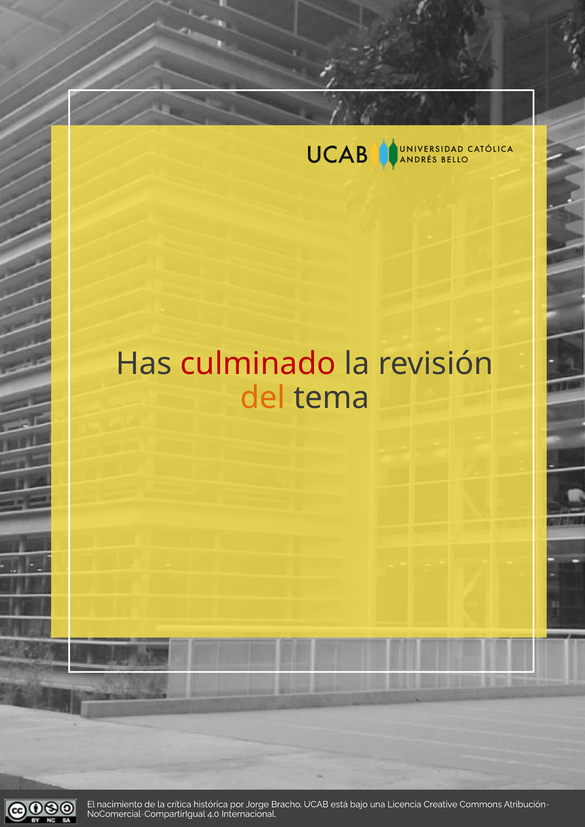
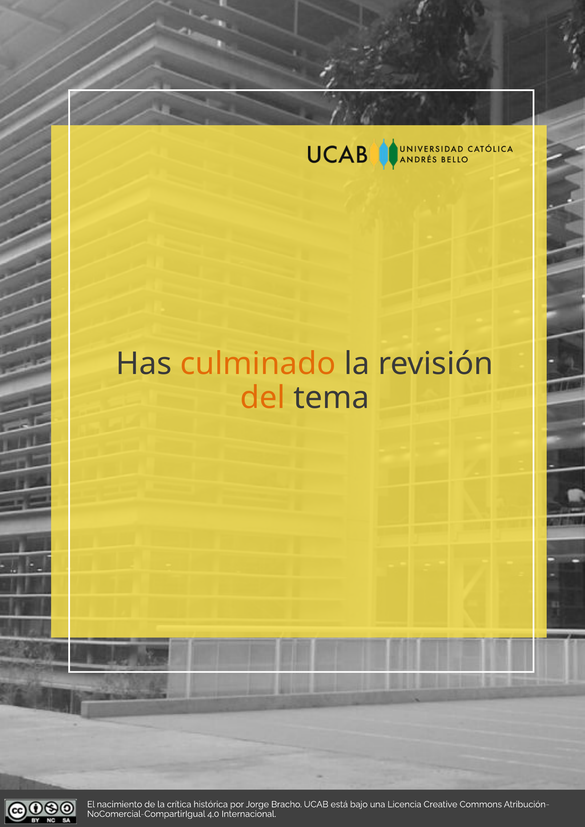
culminado colour: red -> orange
